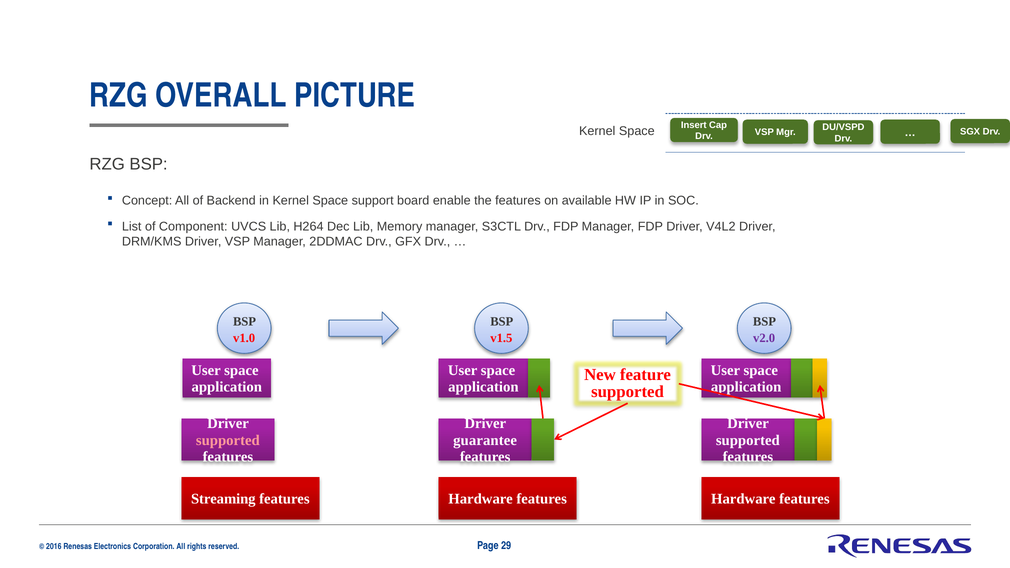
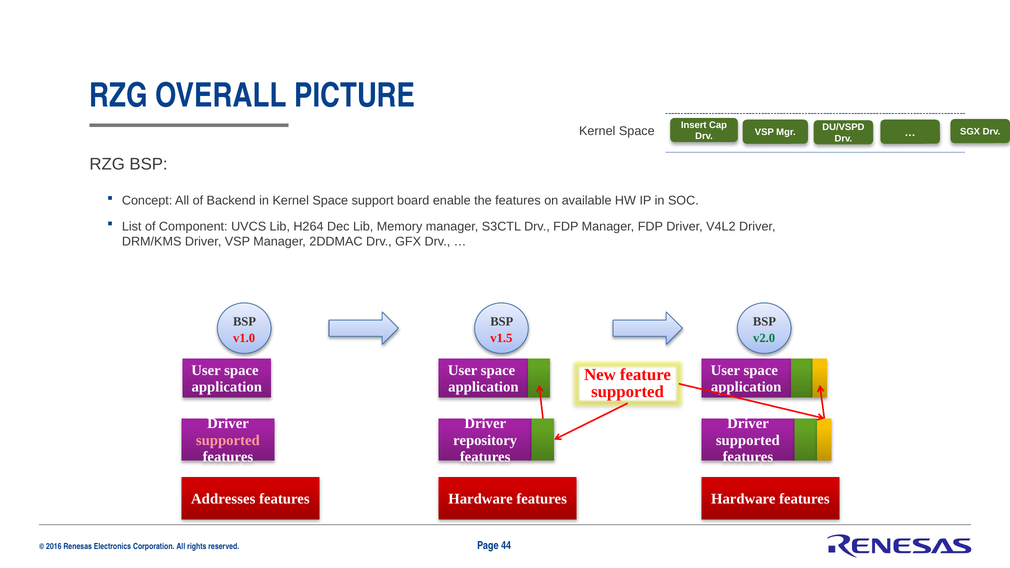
v2.0 colour: purple -> green
guarantee: guarantee -> repository
Streaming: Streaming -> Addresses
29: 29 -> 44
